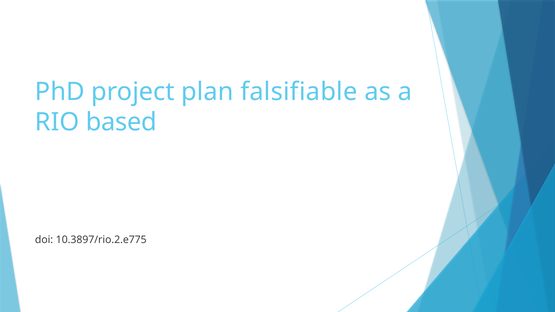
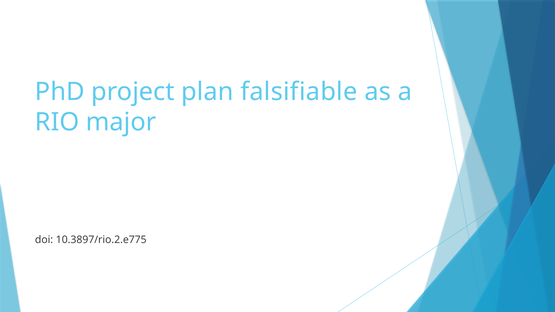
based: based -> major
